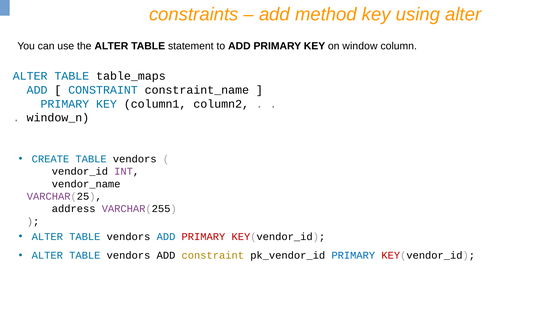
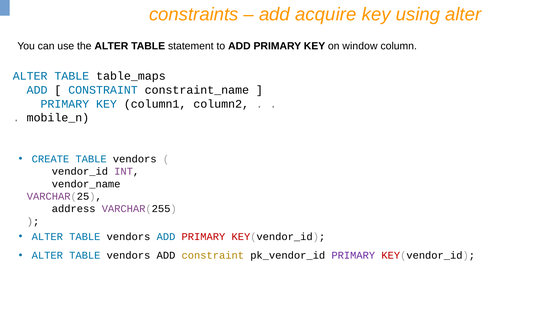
method: method -> acquire
window_n: window_n -> mobile_n
PRIMARY at (353, 256) colour: blue -> purple
